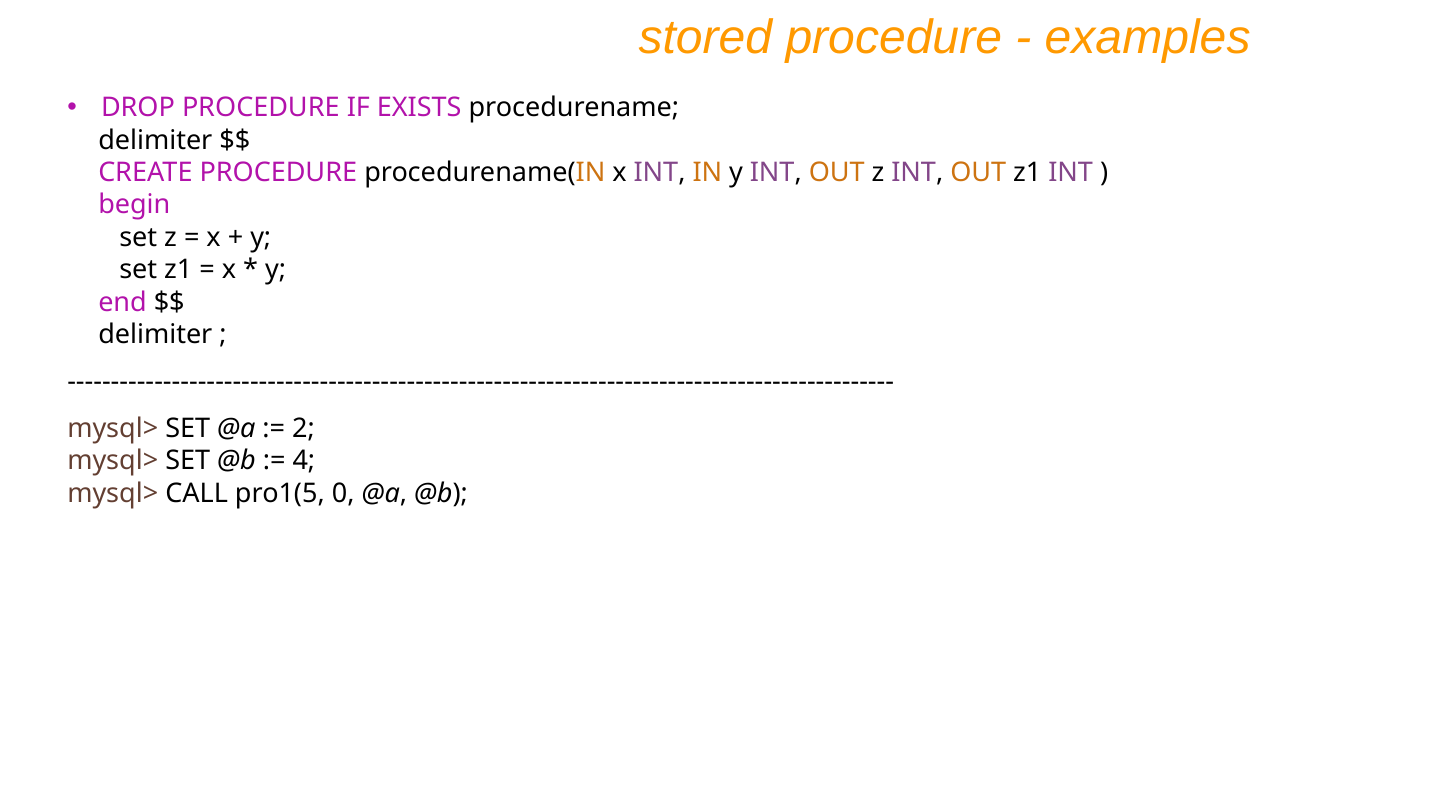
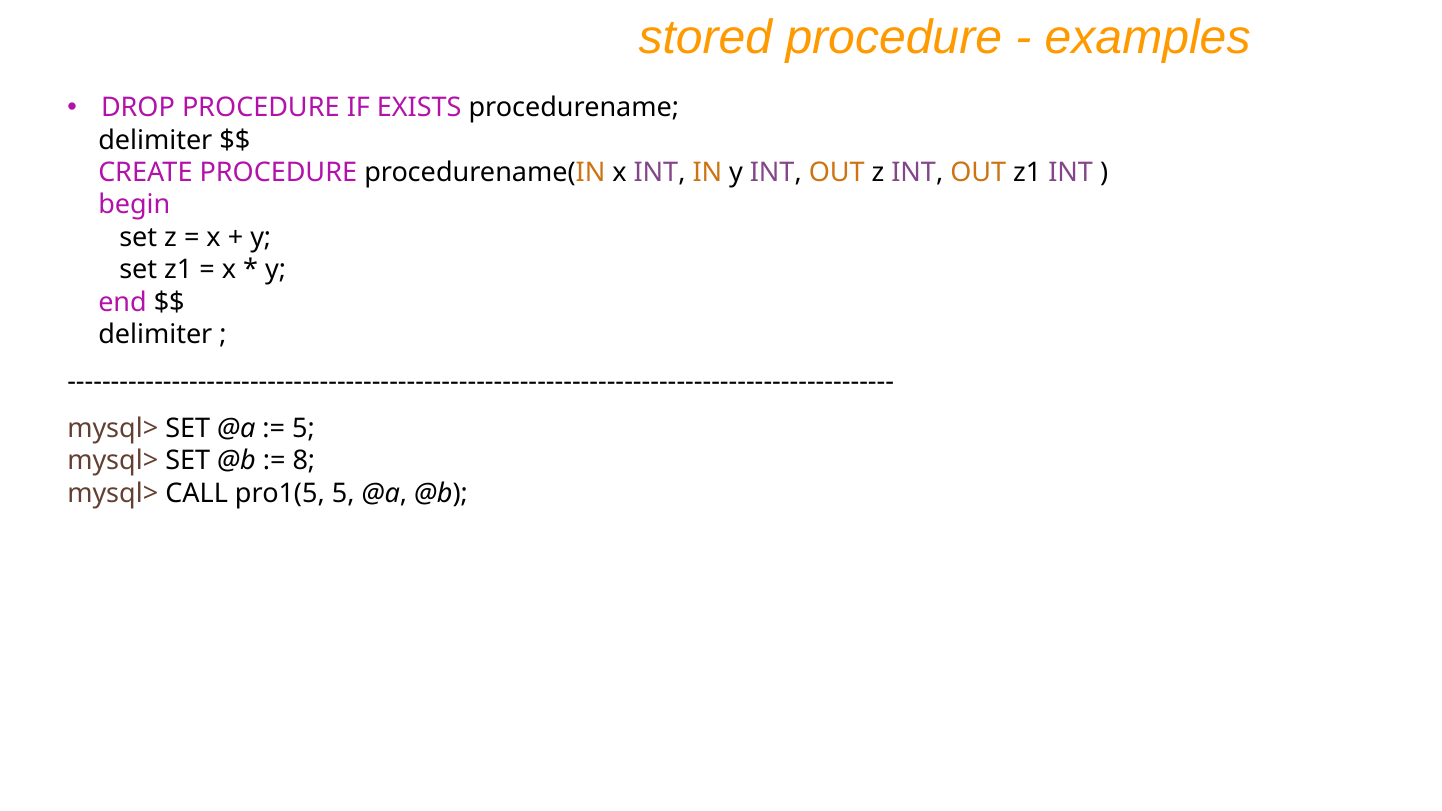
2 at (304, 428): 2 -> 5
4: 4 -> 8
pro1(5 0: 0 -> 5
